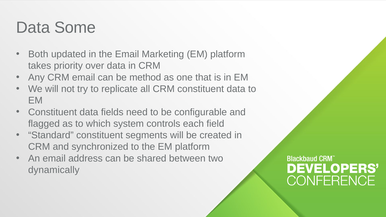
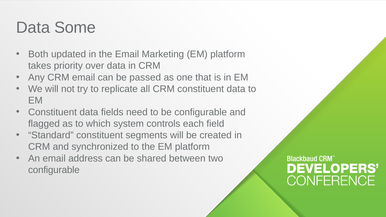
method: method -> passed
dynamically at (54, 170): dynamically -> configurable
